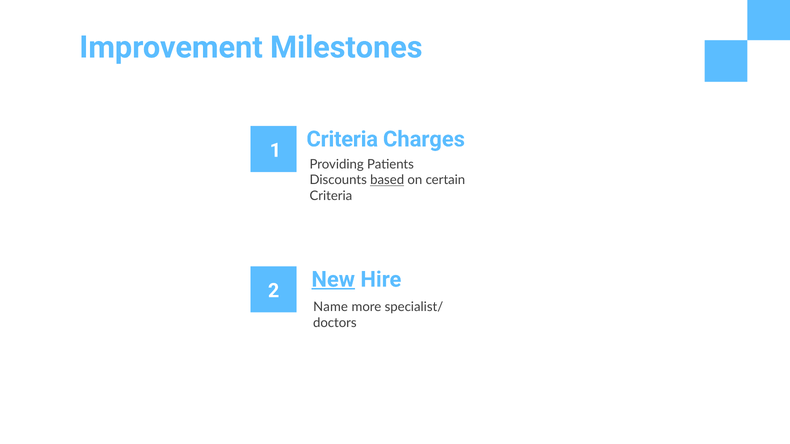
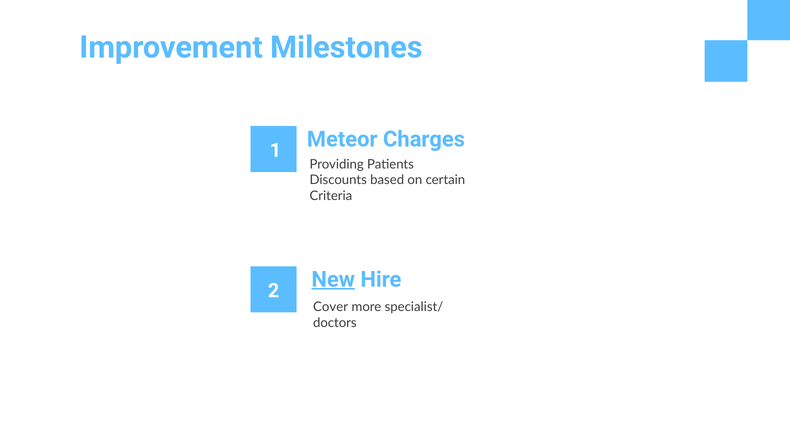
Criteria at (342, 139): Criteria -> Meteor
based underline: present -> none
Name: Name -> Cover
